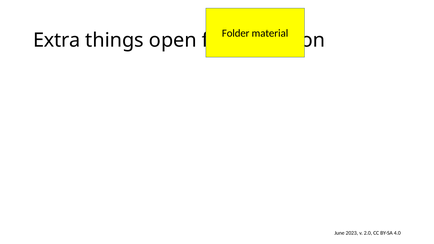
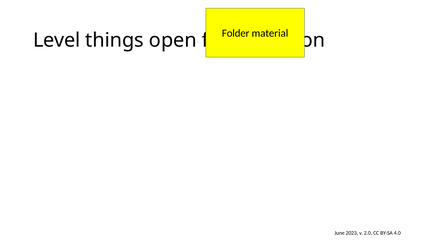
Extra: Extra -> Level
